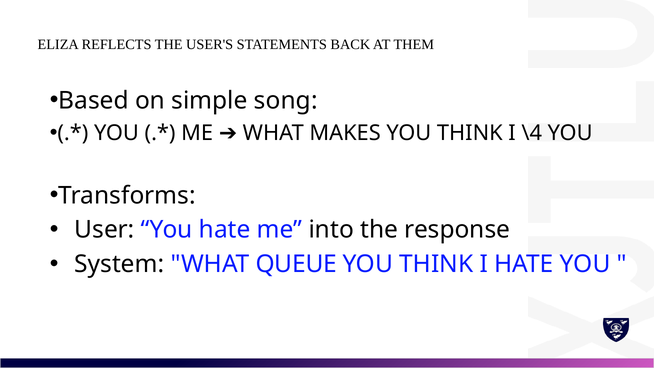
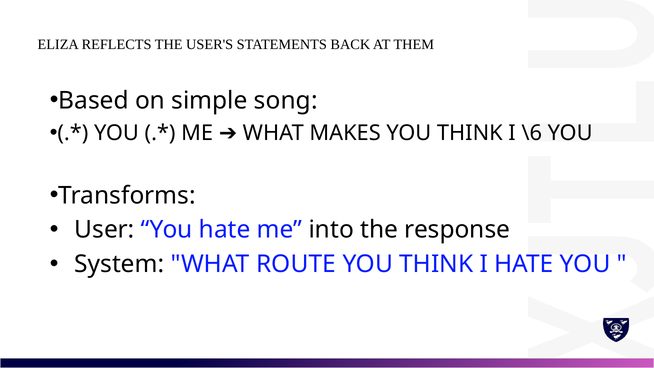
\4: \4 -> \6
QUEUE: QUEUE -> ROUTE
